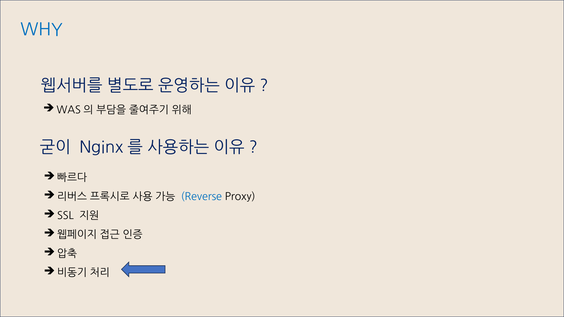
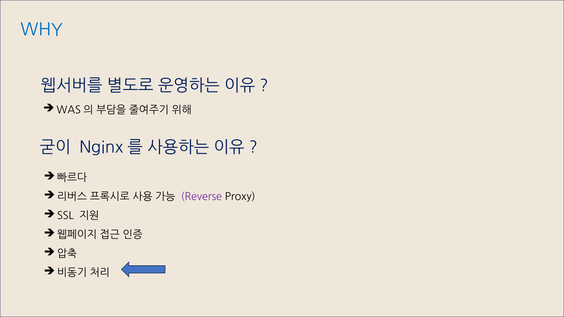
Reverse colour: blue -> purple
